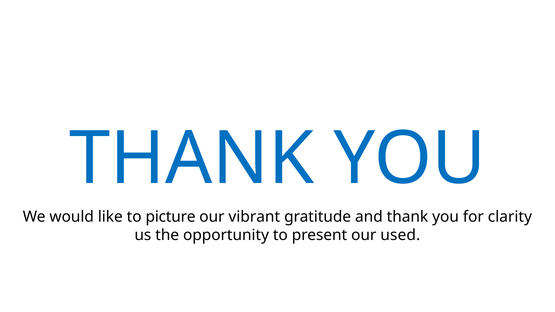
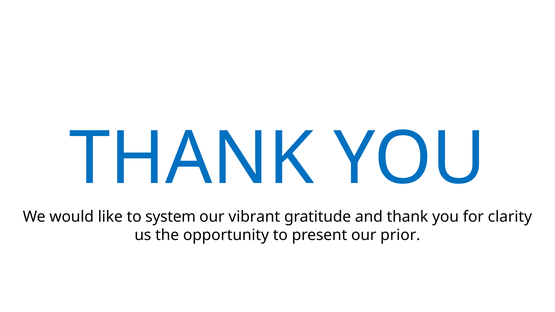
picture: picture -> system
used: used -> prior
